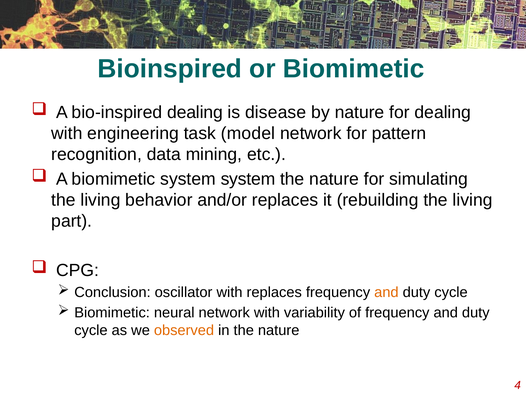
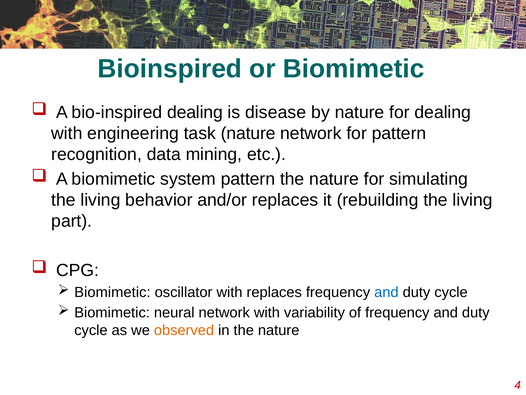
task model: model -> nature
system system: system -> pattern
Conclusion at (112, 292): Conclusion -> Biomimetic
and at (386, 292) colour: orange -> blue
